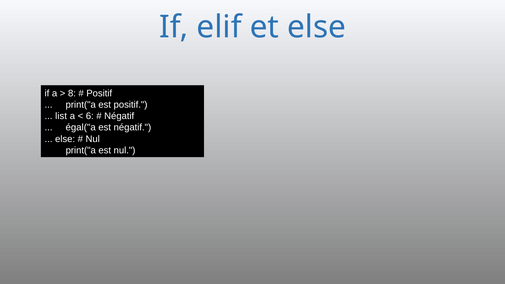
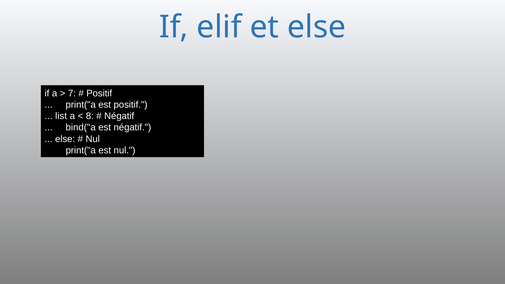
8: 8 -> 7
6: 6 -> 8
égal("a: égal("a -> bind("a
